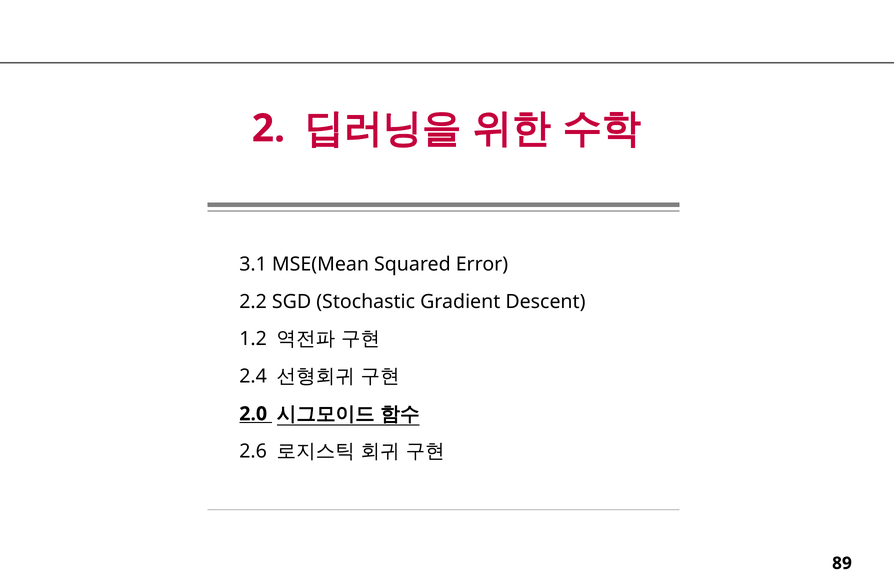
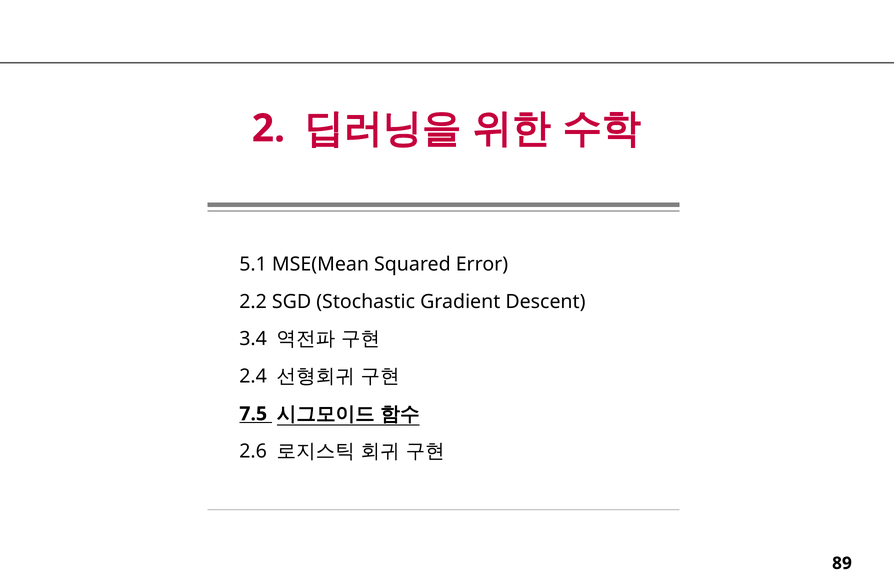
3.1: 3.1 -> 5.1
1.2: 1.2 -> 3.4
2.0: 2.0 -> 7.5
